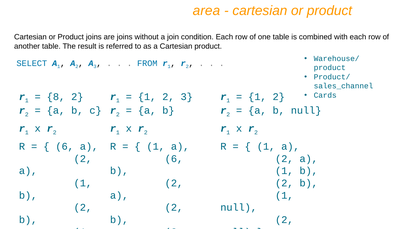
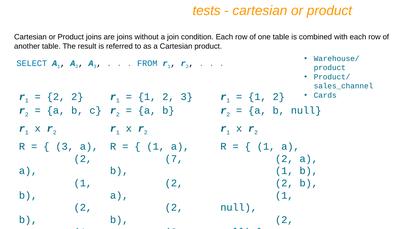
area: area -> tests
8 at (56, 96): 8 -> 2
6 at (65, 146): 6 -> 3
6 at (174, 158): 6 -> 7
